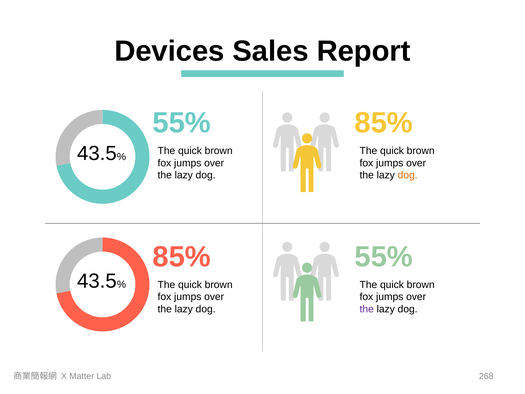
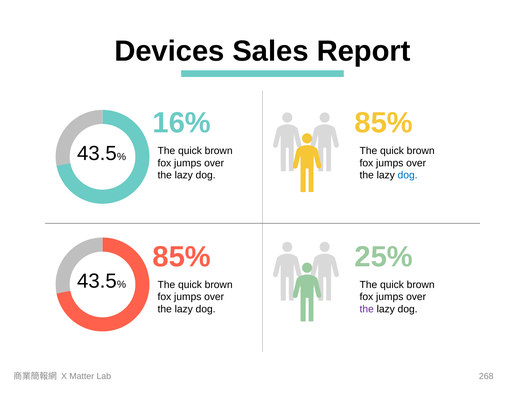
55% at (182, 123): 55% -> 16%
dog at (408, 175) colour: orange -> blue
55% at (384, 257): 55% -> 25%
